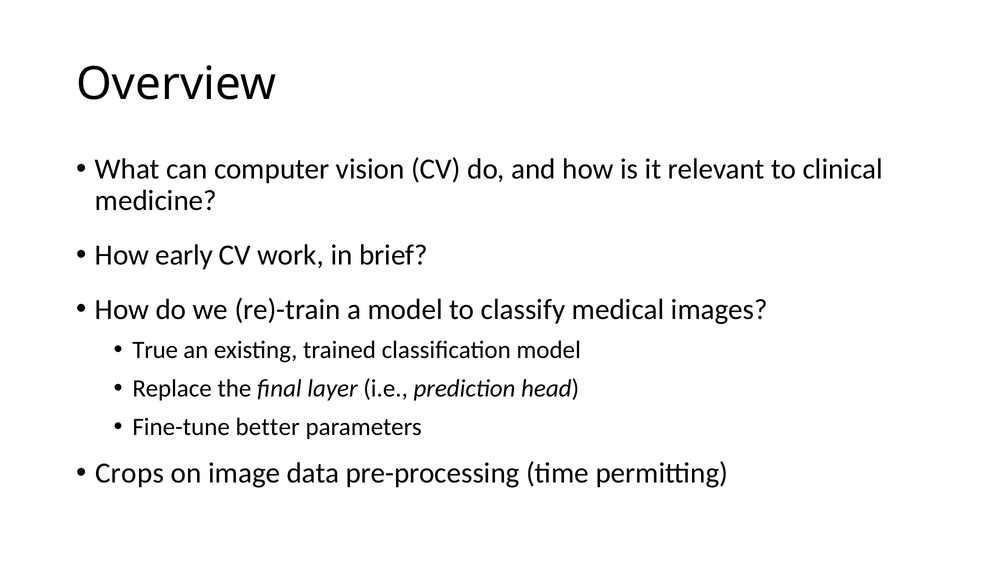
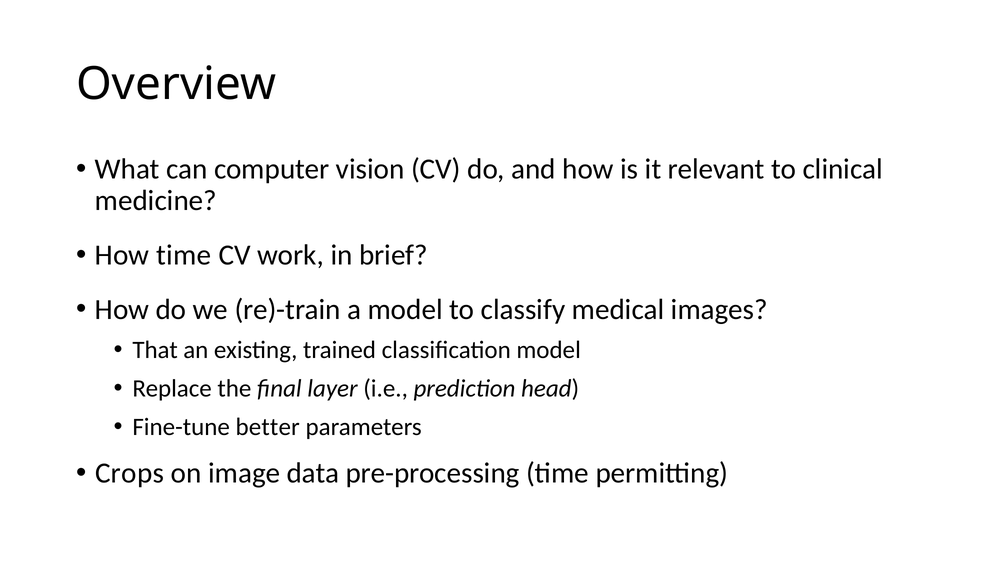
How early: early -> time
True: True -> That
